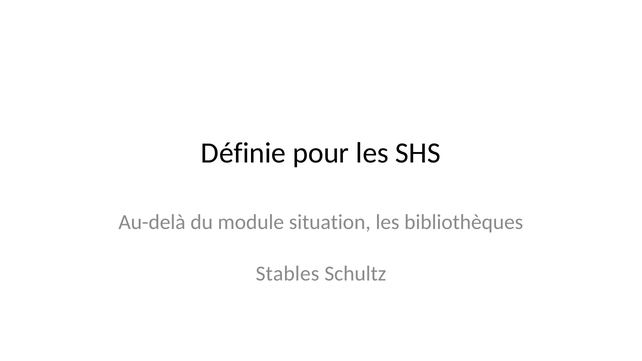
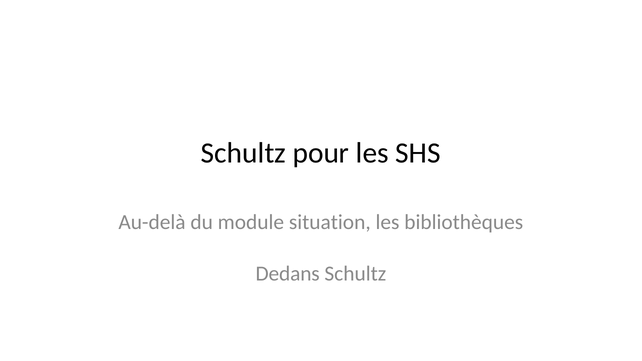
Définie at (244, 153): Définie -> Schultz
Stables: Stables -> Dedans
